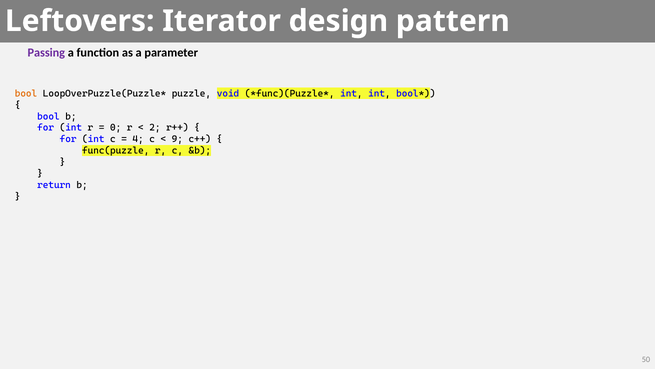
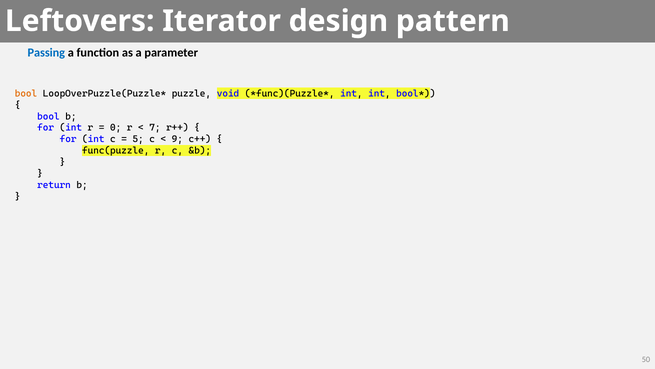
Passing colour: purple -> blue
2: 2 -> 7
4: 4 -> 5
